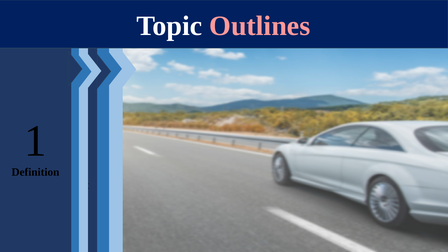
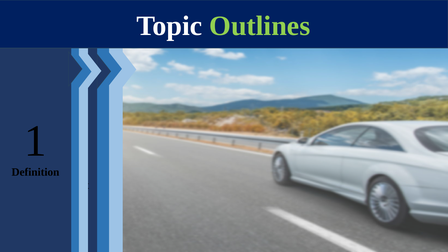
Outlines colour: pink -> light green
